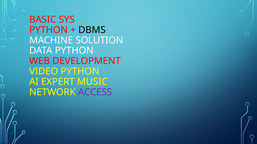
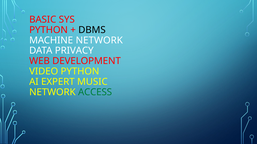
MACHINE SOLUTION: SOLUTION -> NETWORK
DATA PYTHON: PYTHON -> PRIVACY
ACCESS colour: purple -> green
